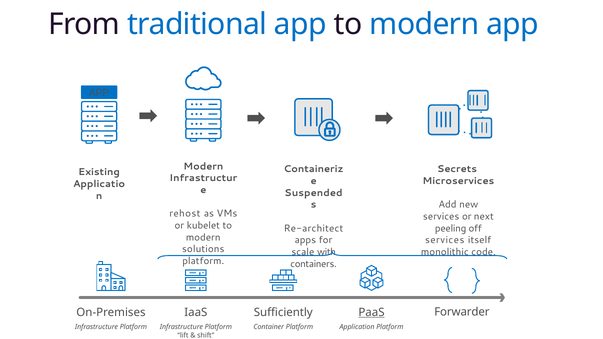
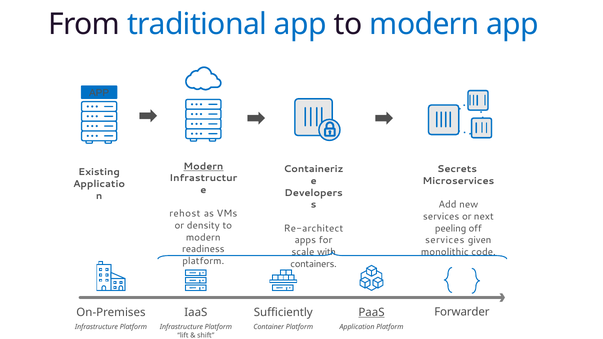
Modern at (203, 166) underline: none -> present
Suspended: Suspended -> Developers
kubelet: kubelet -> density
itself: itself -> given
solutions: solutions -> readiness
